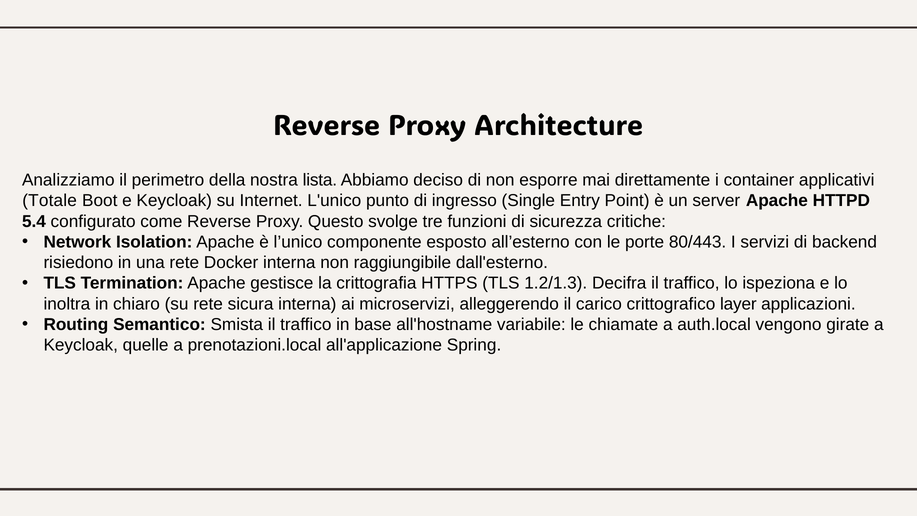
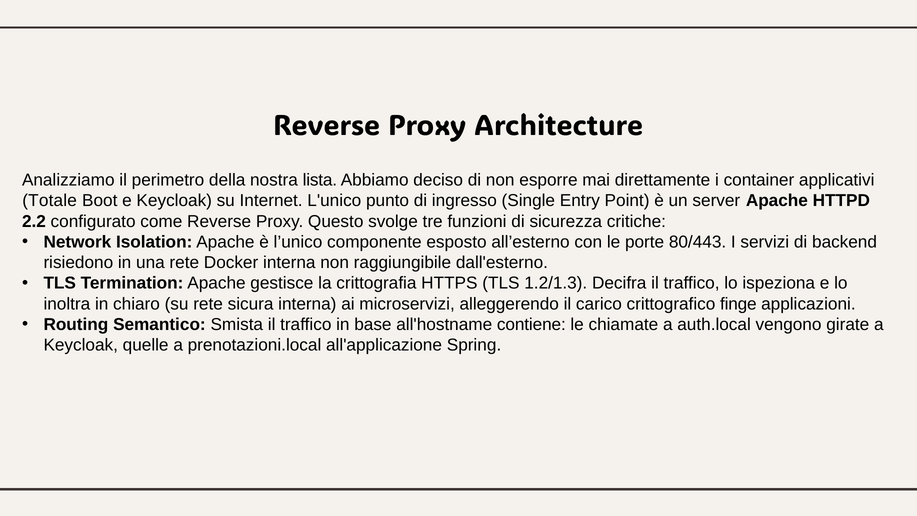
5.4: 5.4 -> 2.2
layer: layer -> finge
variabile: variabile -> contiene
